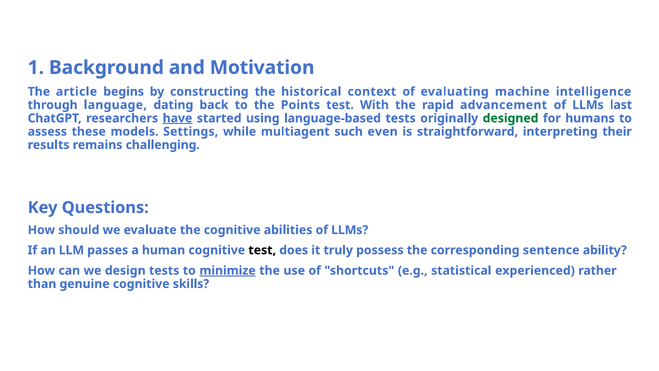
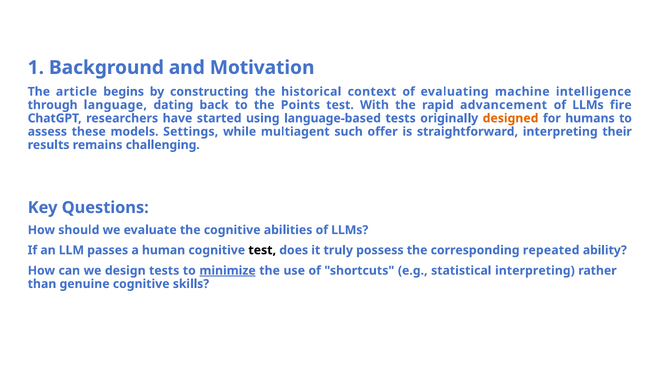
last: last -> fire
have underline: present -> none
designed colour: green -> orange
even: even -> offer
sentence: sentence -> repeated
statistical experienced: experienced -> interpreting
